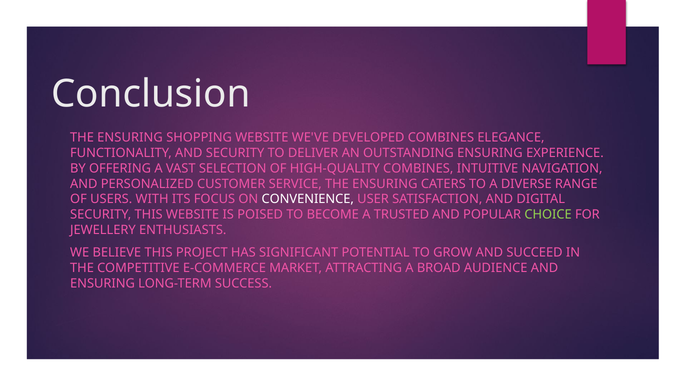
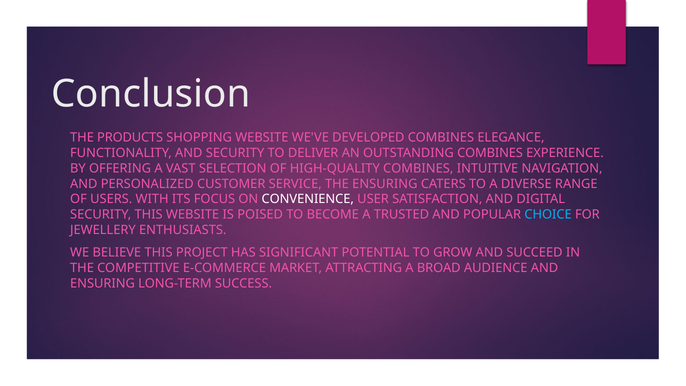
ENSURING at (130, 137): ENSURING -> PRODUCTS
OUTSTANDING ENSURING: ENSURING -> COMBINES
CHOICE colour: light green -> light blue
